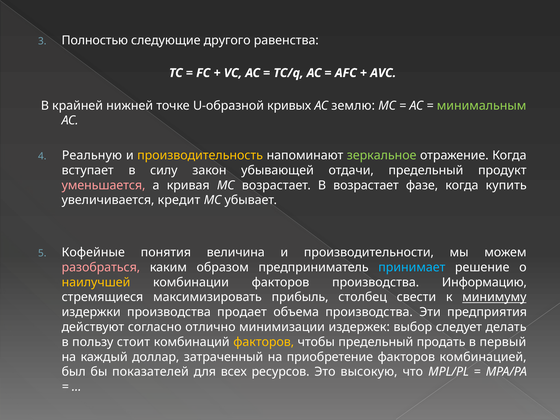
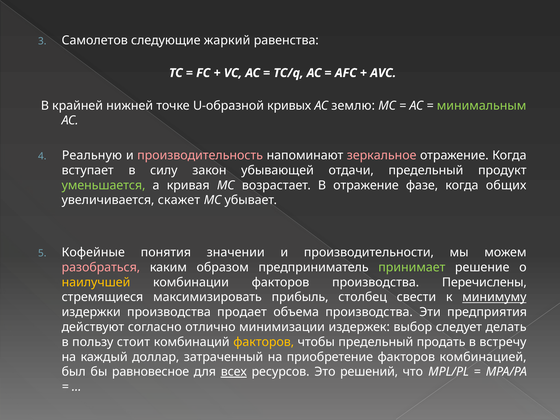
Полностью: Полностью -> Самолетов
другого: другого -> жаркий
производительность colour: yellow -> pink
зеркальное colour: light green -> pink
уменьшается colour: pink -> light green
В возрастает: возрастает -> отражение
купить: купить -> общих
кредит: кредит -> скажет
величина: величина -> значении
принимает colour: light blue -> light green
Информацию: Информацию -> Перечислены
первый: первый -> встречу
показателей: показателей -> равновесное
всех underline: none -> present
высокую: высокую -> решений
